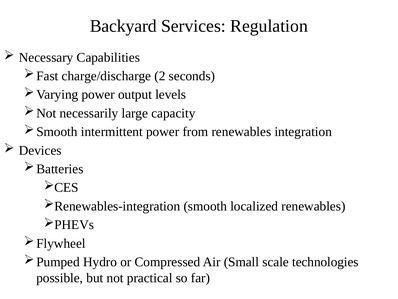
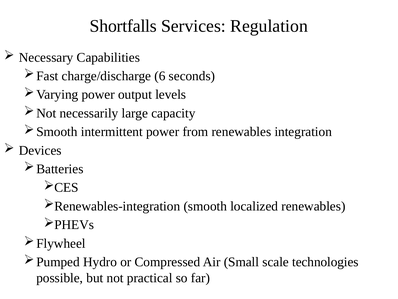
Backyard: Backyard -> Shortfalls
2: 2 -> 6
